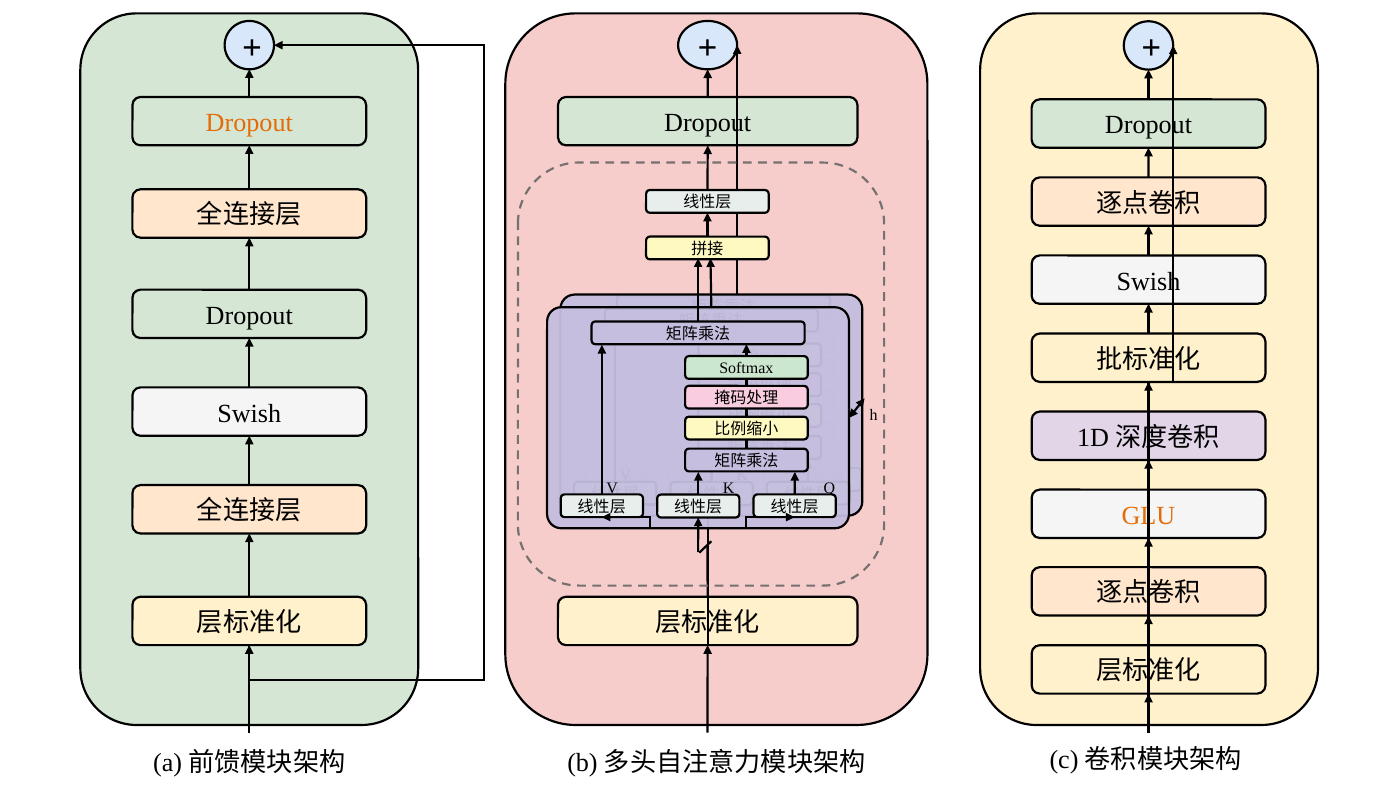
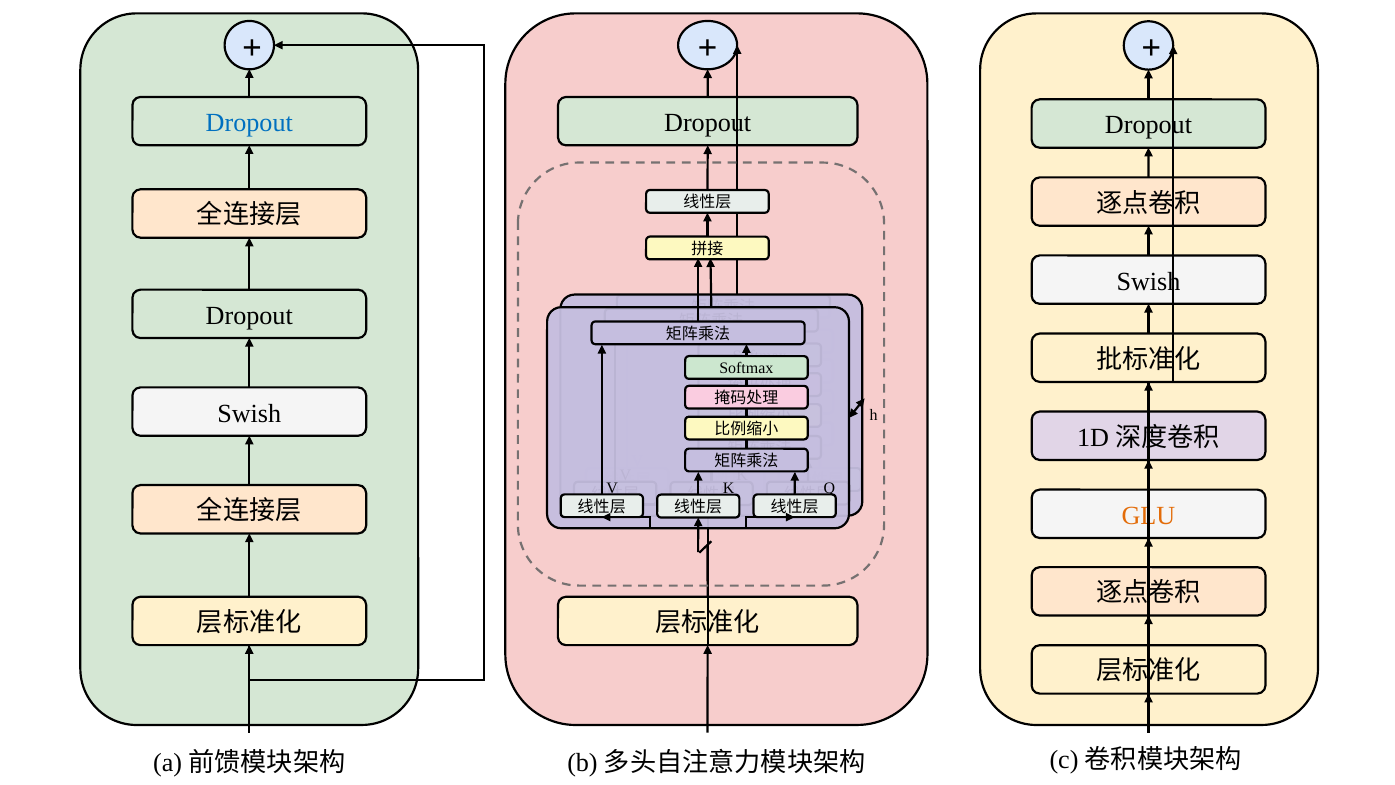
Dropout at (249, 123) colour: orange -> blue
